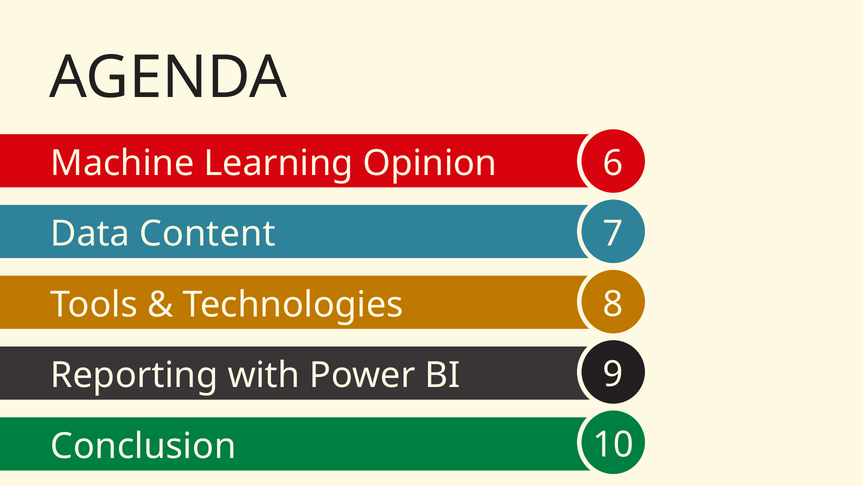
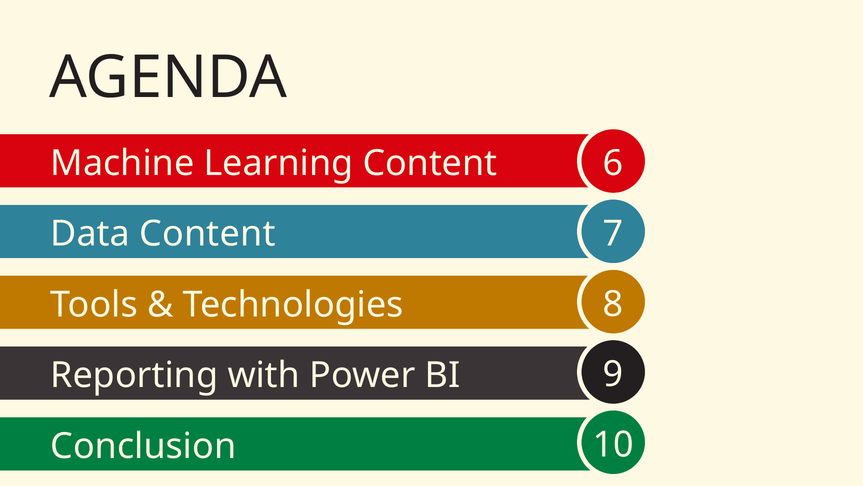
Learning Opinion: Opinion -> Content
